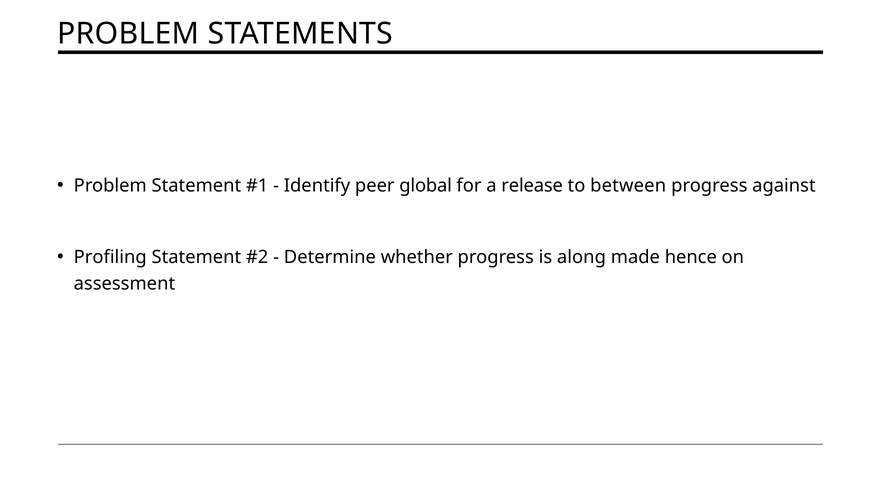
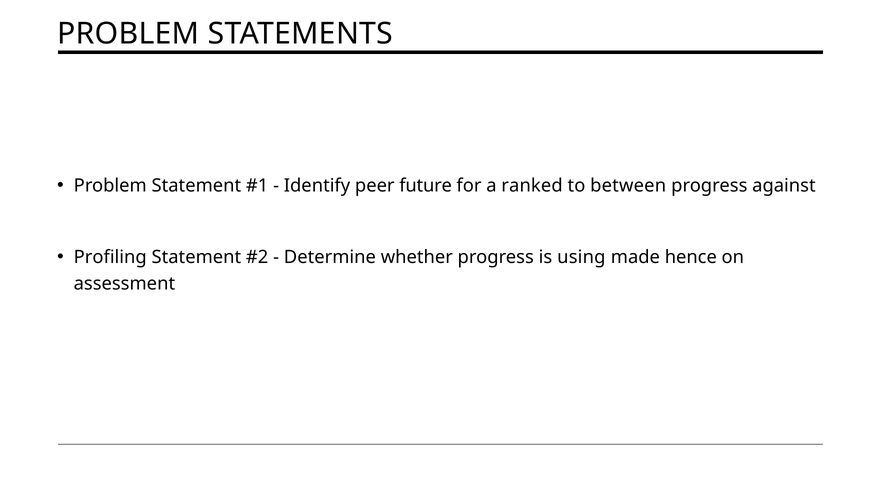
global: global -> future
release: release -> ranked
along: along -> using
